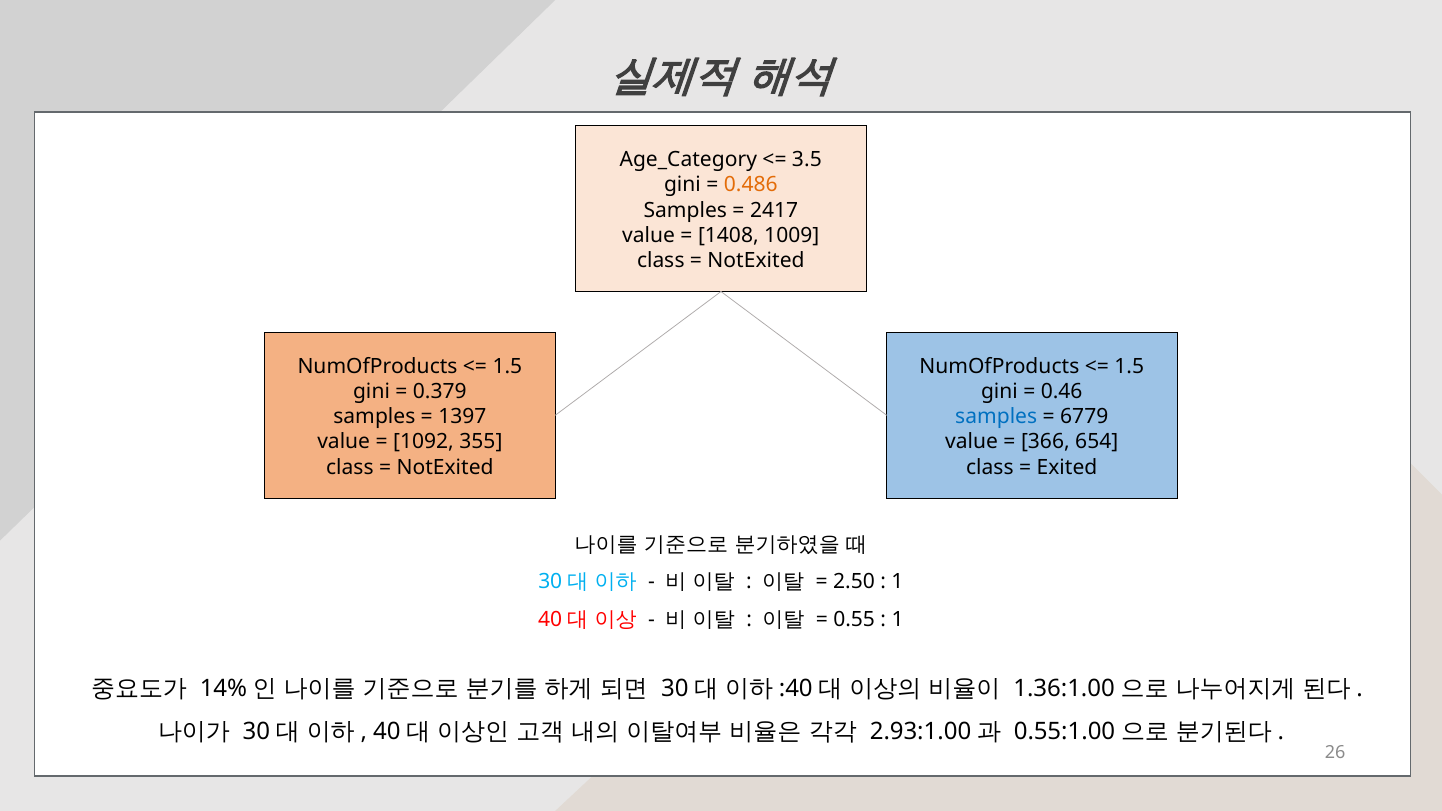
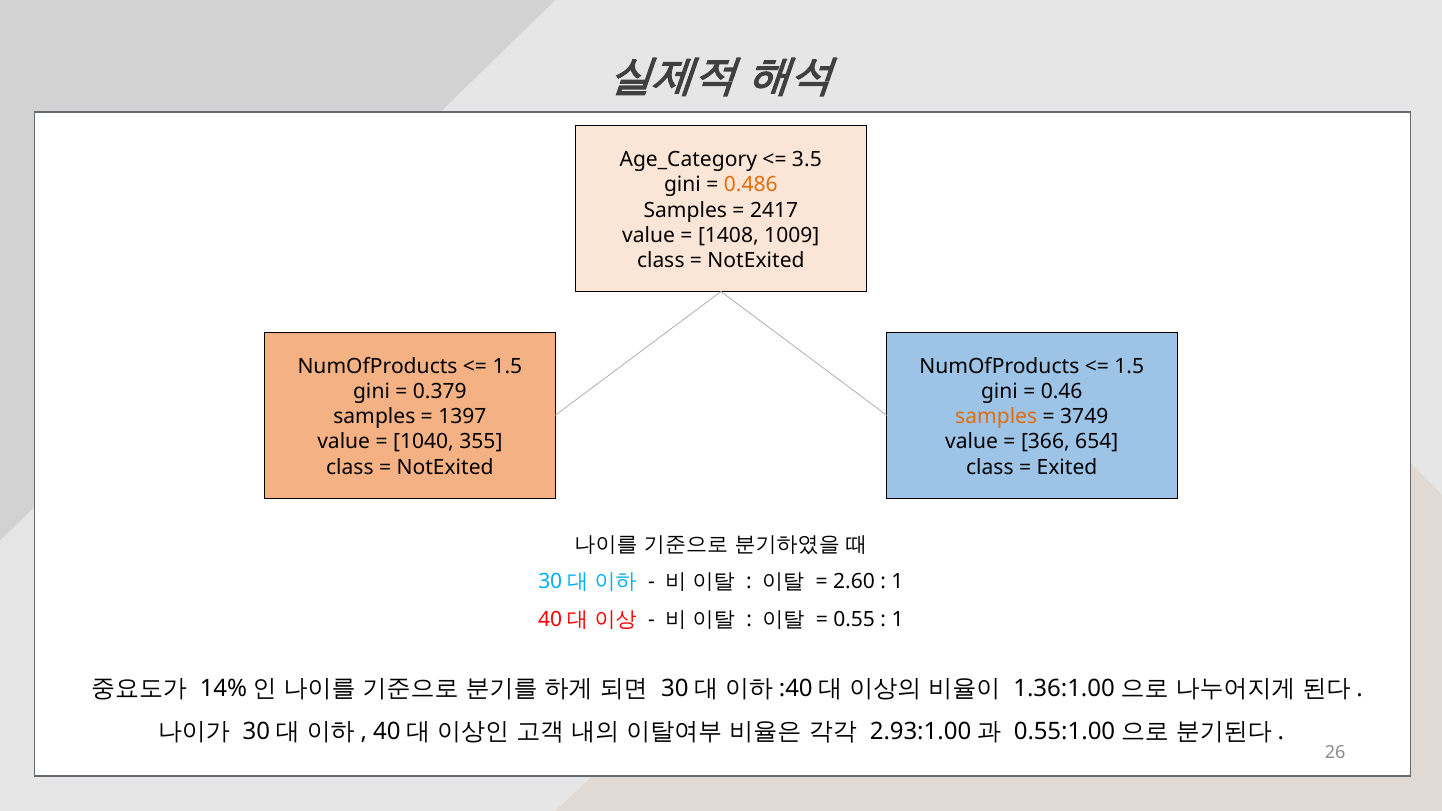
samples at (996, 417) colour: blue -> orange
6779: 6779 -> 3749
1092: 1092 -> 1040
2.50: 2.50 -> 2.60
